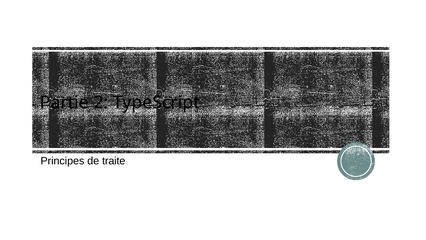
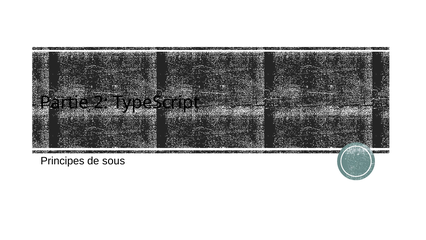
traite: traite -> sous
